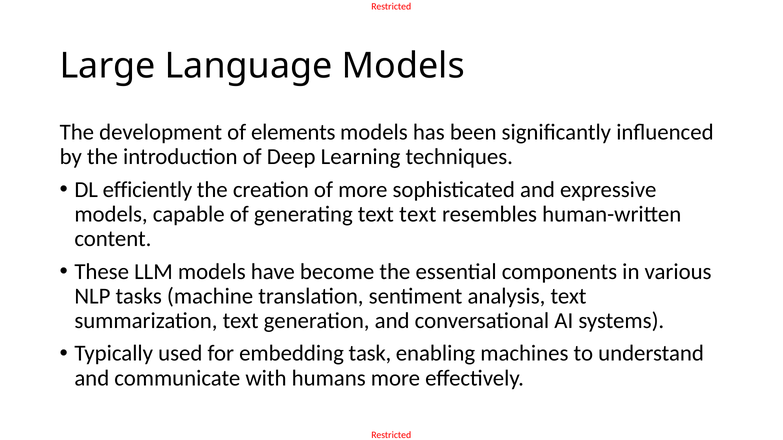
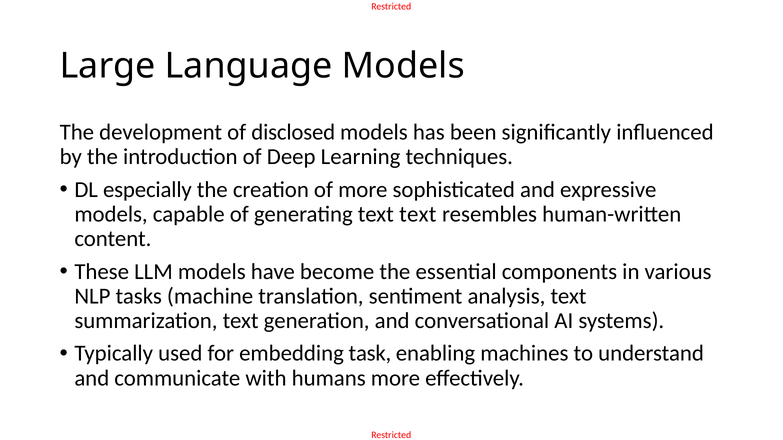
elements: elements -> disclosed
efficiently: efficiently -> especially
